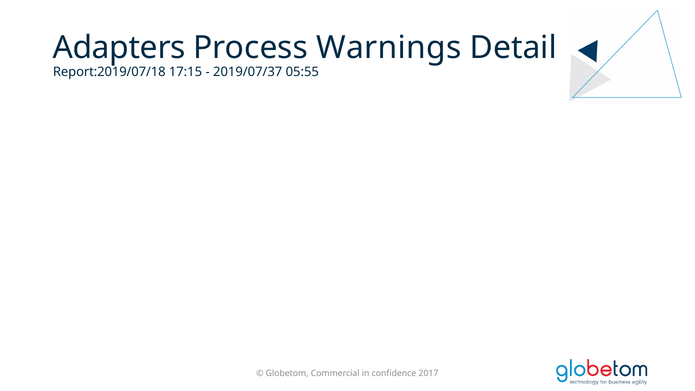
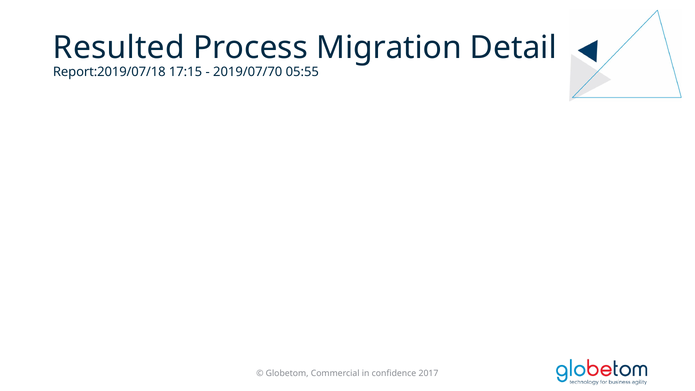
Adapters: Adapters -> Resulted
Warnings: Warnings -> Migration
2019/07/37: 2019/07/37 -> 2019/07/70
